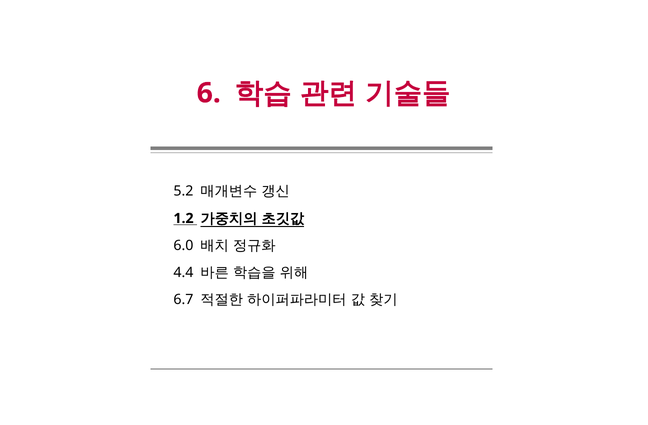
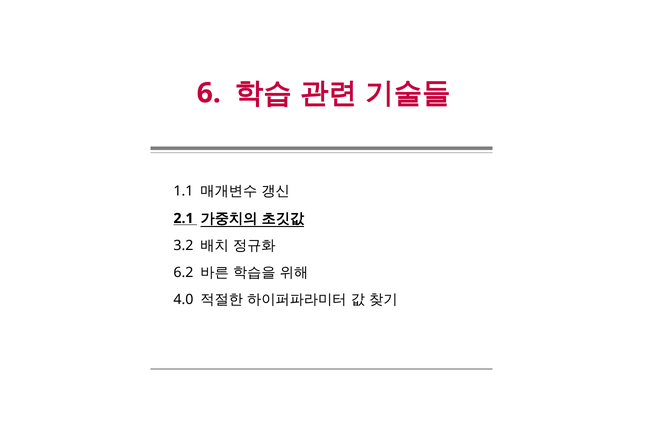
5.2: 5.2 -> 1.1
1.2: 1.2 -> 2.1
6.0: 6.0 -> 3.2
4.4: 4.4 -> 6.2
6.7: 6.7 -> 4.0
